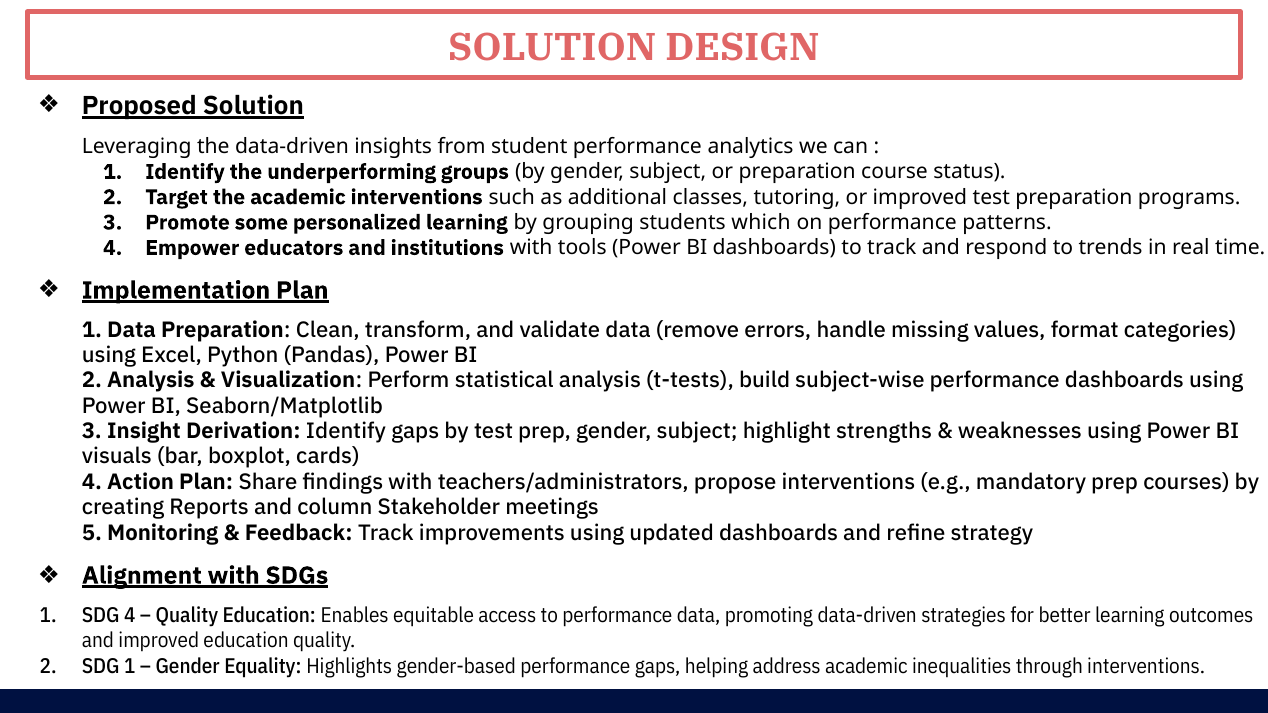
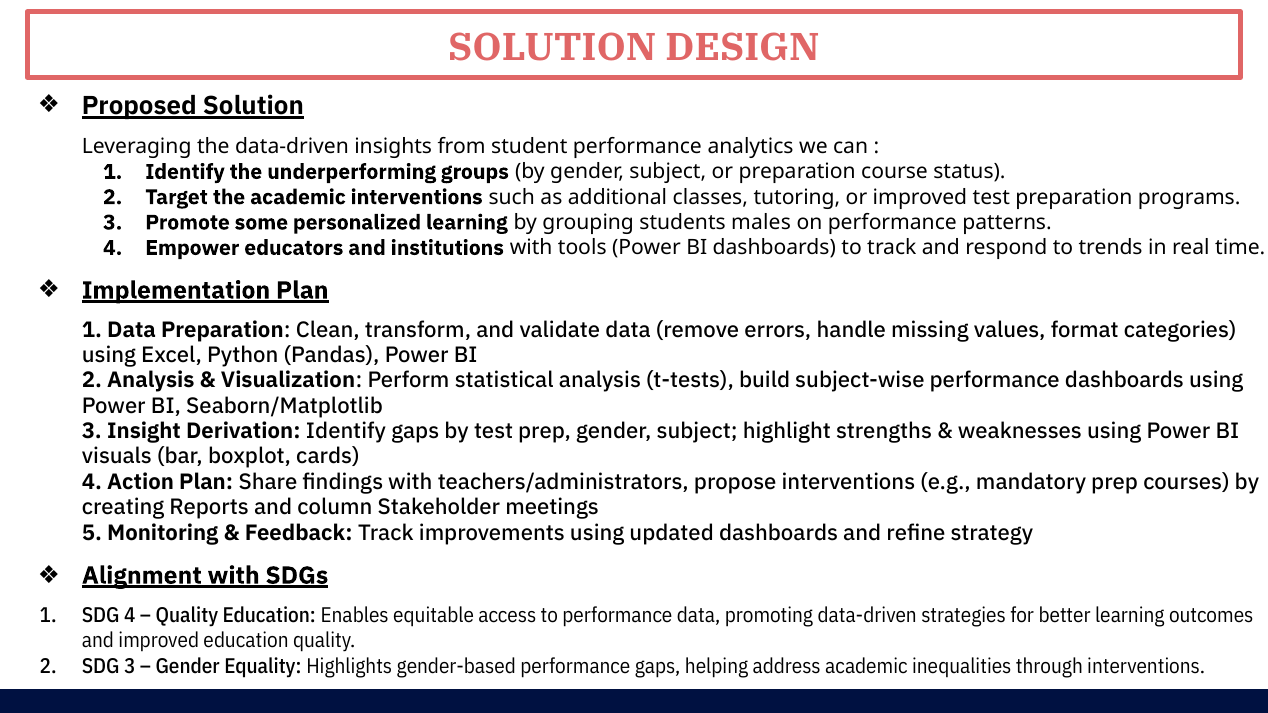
which: which -> males
SDG 1: 1 -> 3
